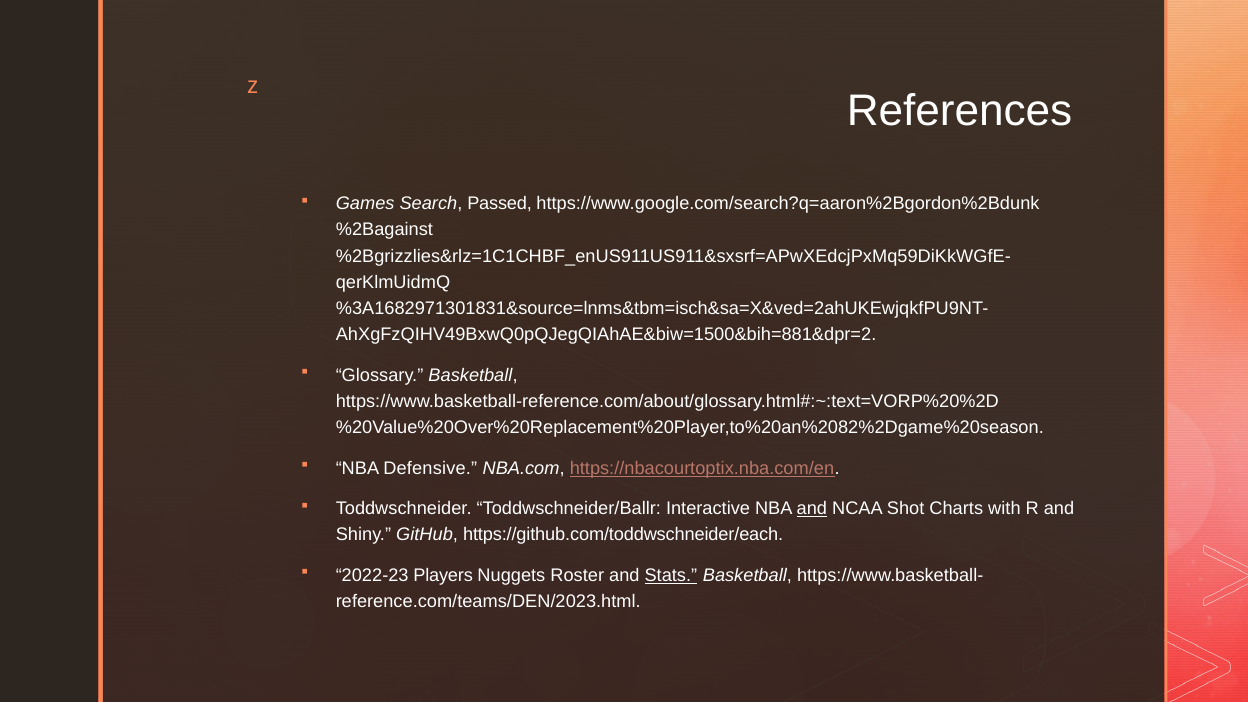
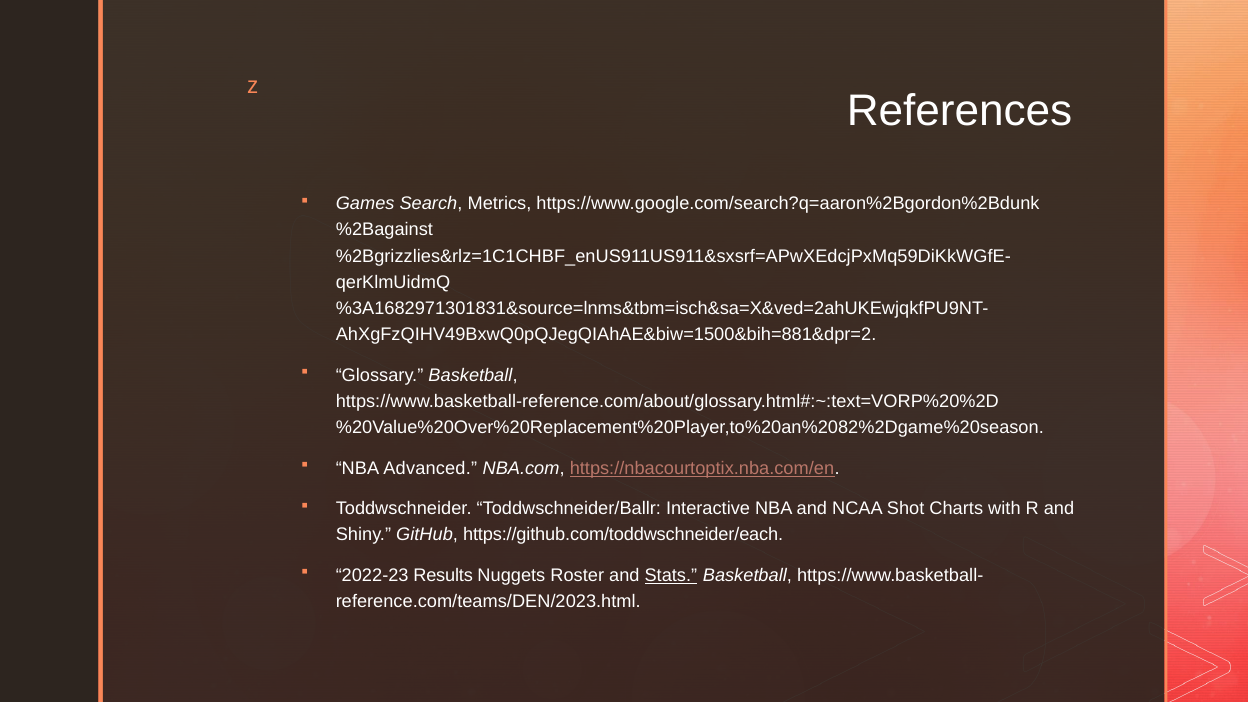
Passed: Passed -> Metrics
Defensive: Defensive -> Advanced
and at (812, 509) underline: present -> none
Players: Players -> Results
